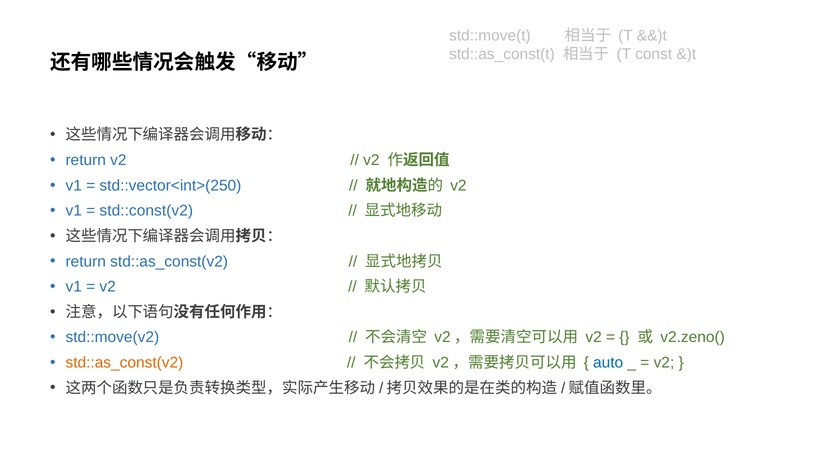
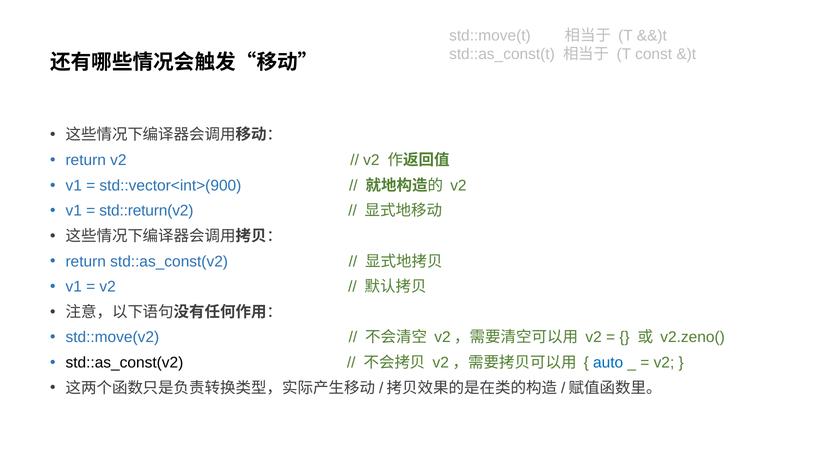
std::vector<int>(250: std::vector<int>(250 -> std::vector<int>(900
std::const(v2: std::const(v2 -> std::return(v2
std::as_const(v2 at (124, 363) colour: orange -> black
